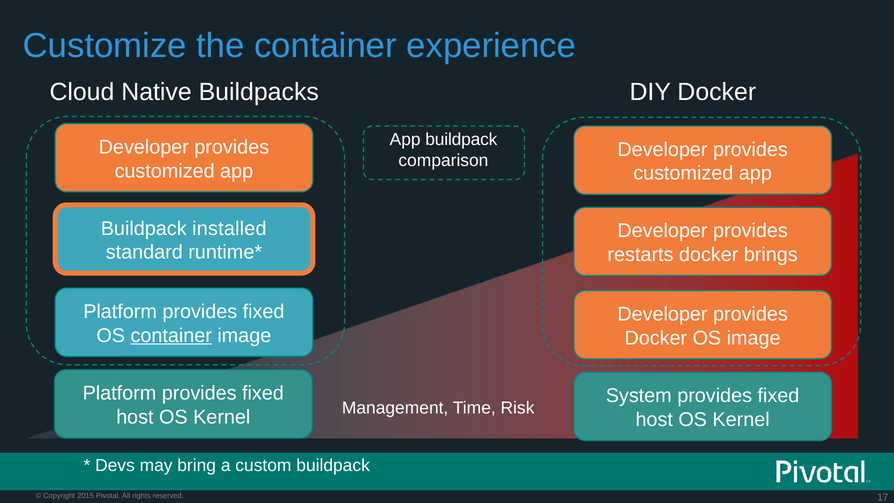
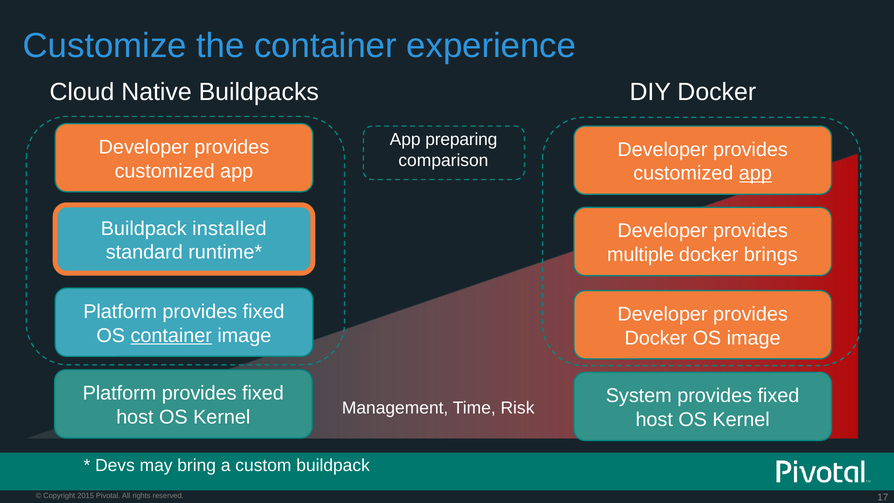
App buildpack: buildpack -> preparing
app at (755, 173) underline: none -> present
restarts: restarts -> multiple
